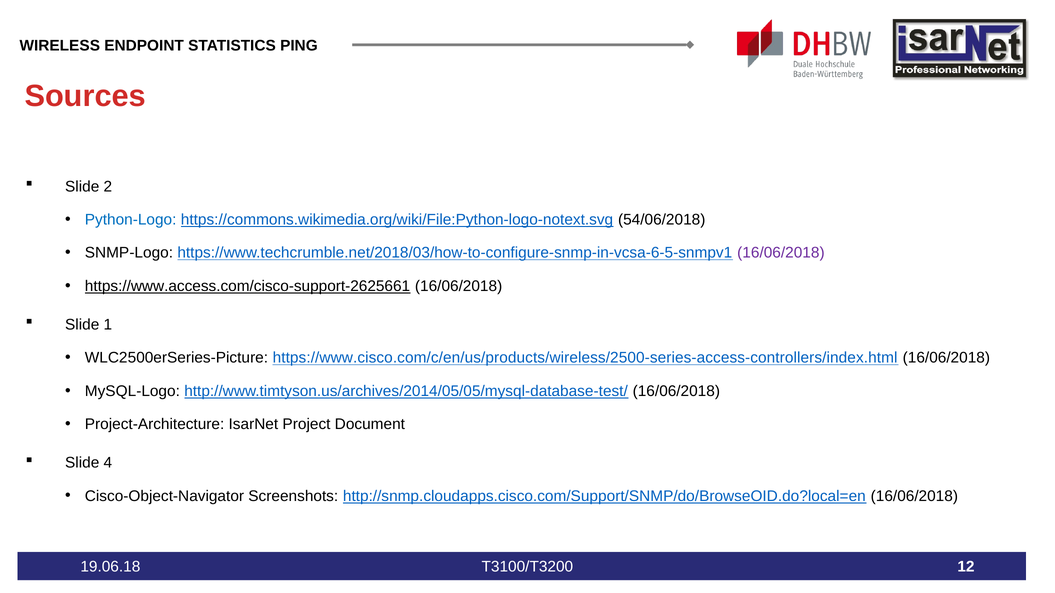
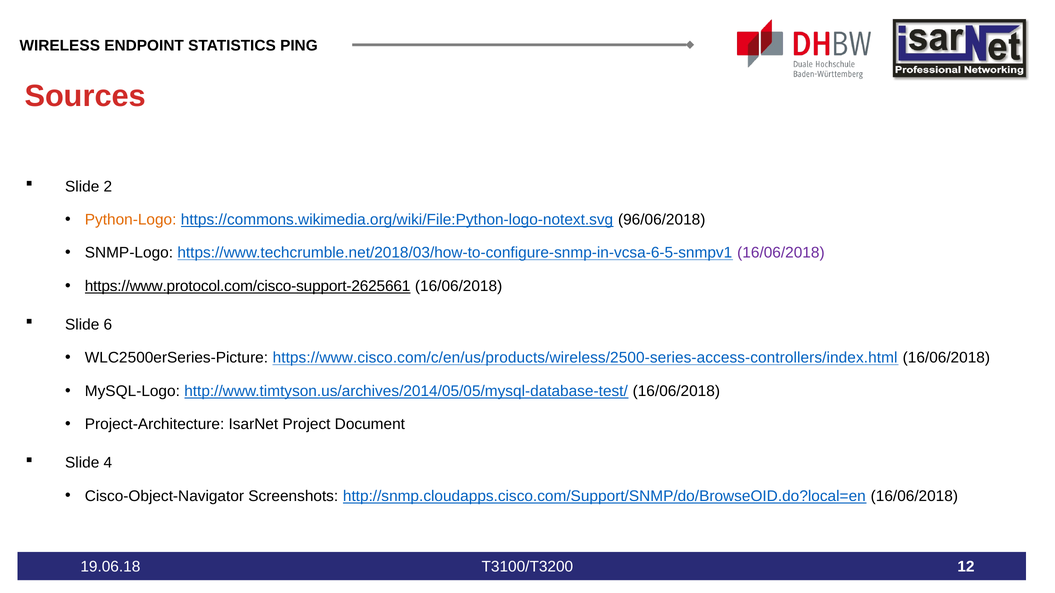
Python-Logo colour: blue -> orange
54/06/2018: 54/06/2018 -> 96/06/2018
https://www.access.com/cisco-support-2625661: https://www.access.com/cisco-support-2625661 -> https://www.protocol.com/cisco-support-2625661
1: 1 -> 6
